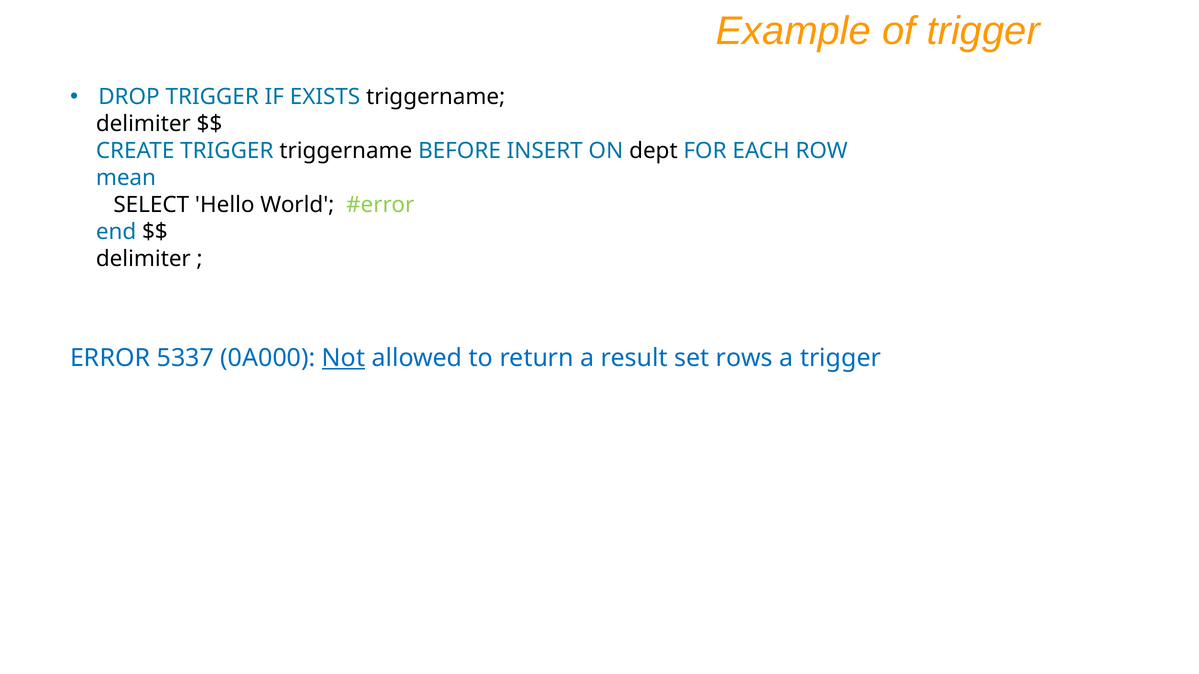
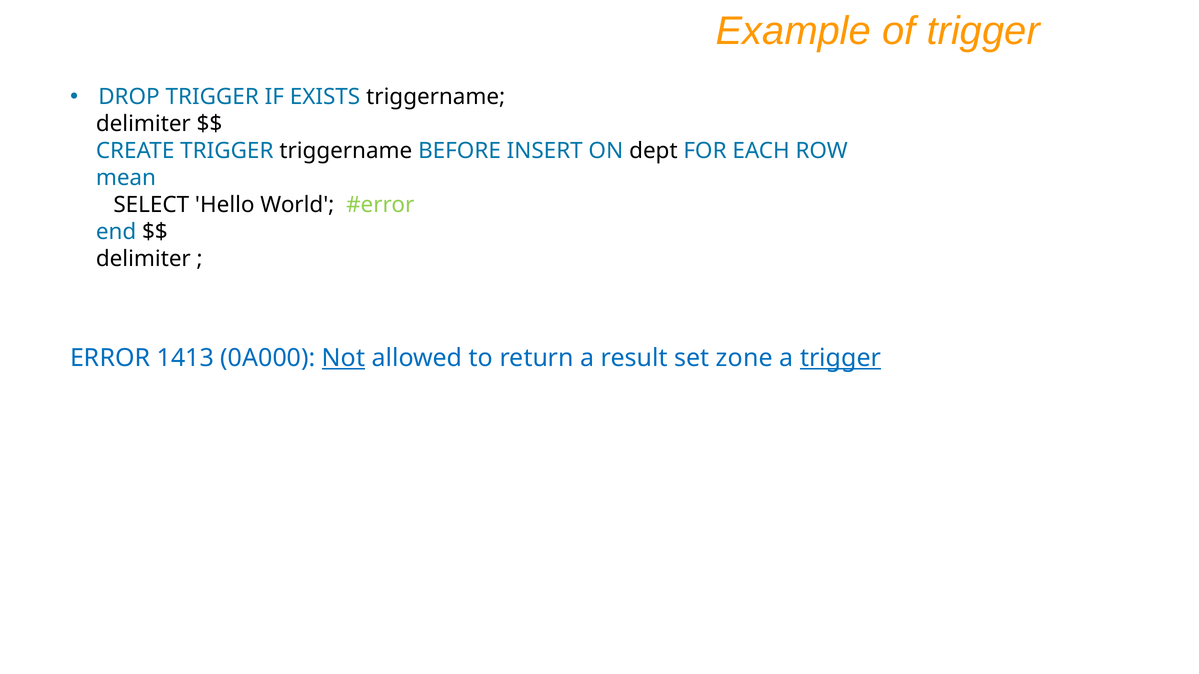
5337: 5337 -> 1413
rows: rows -> zone
trigger at (840, 358) underline: none -> present
